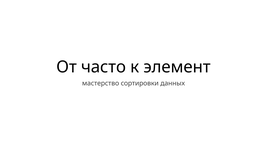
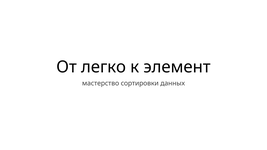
часто: часто -> легко
